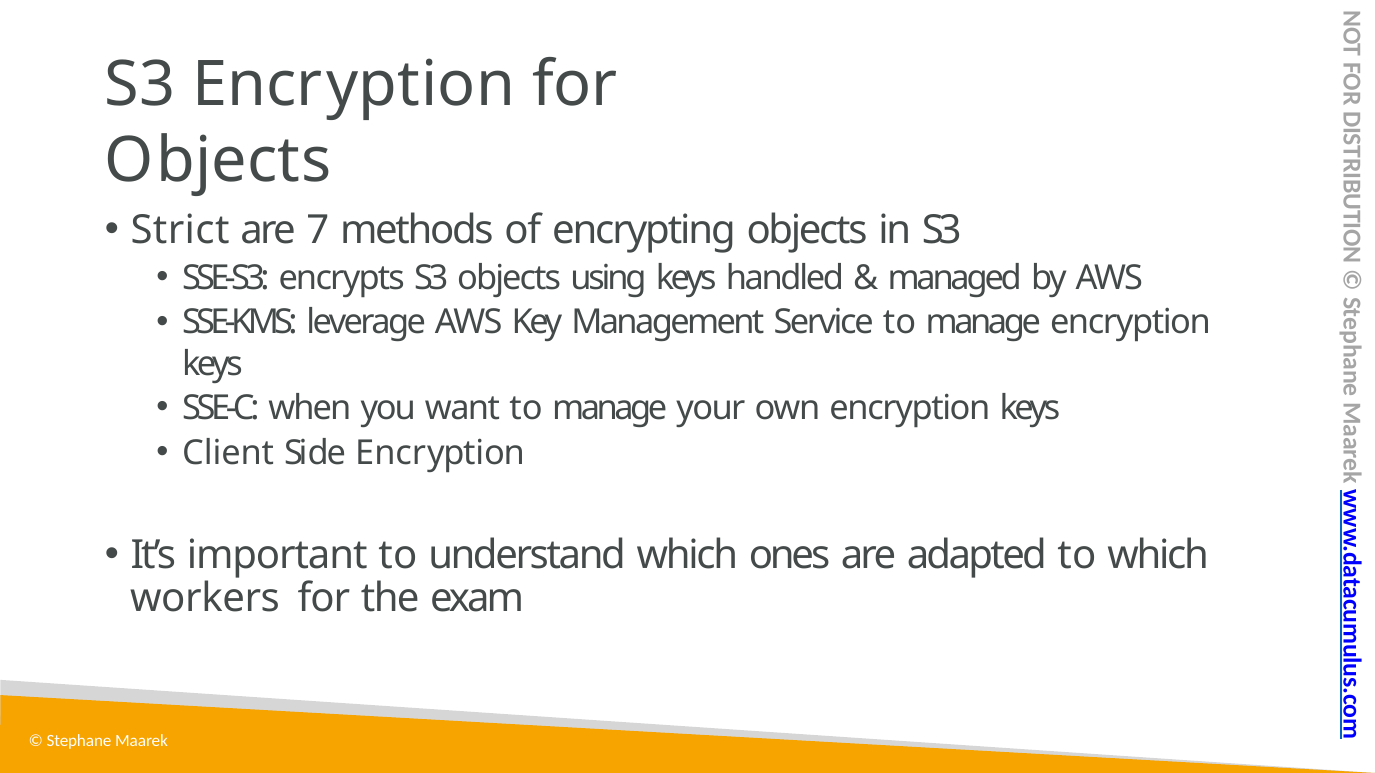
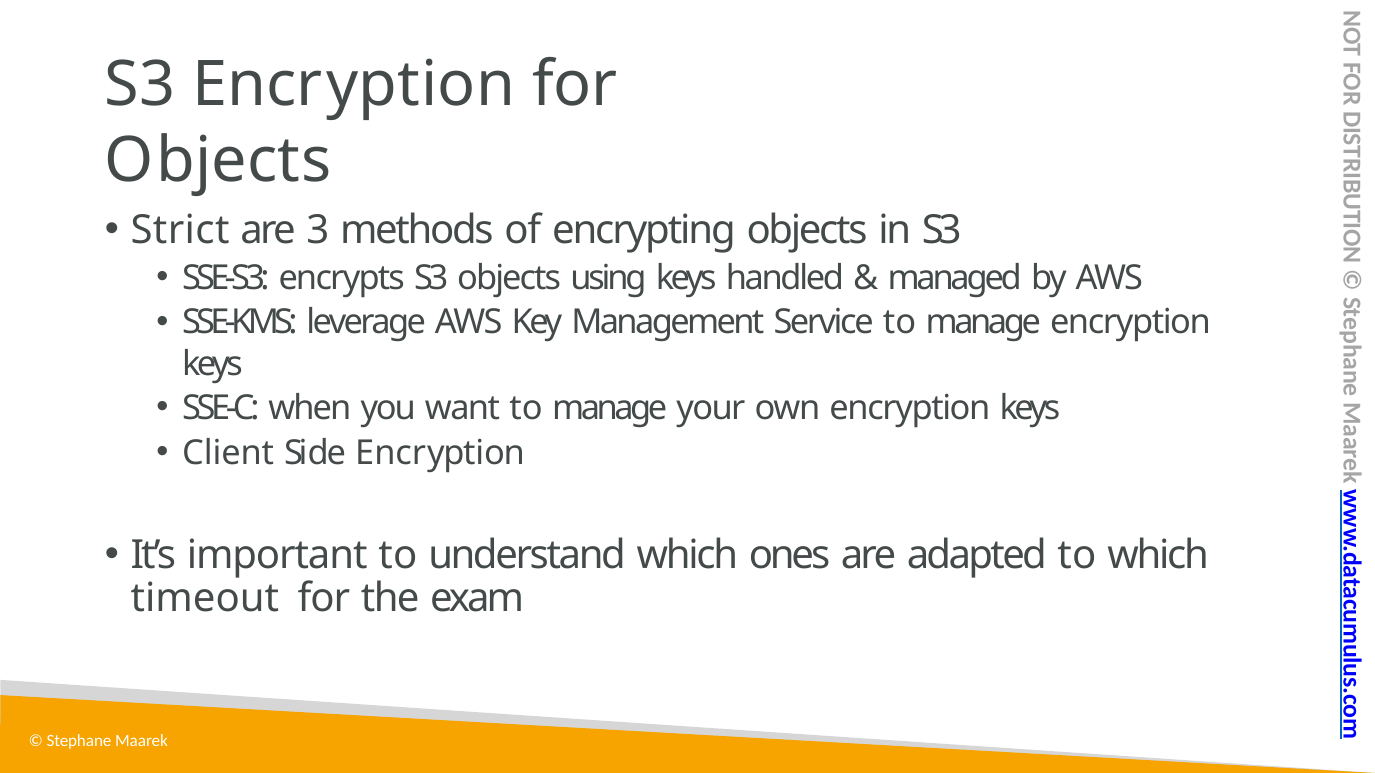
7: 7 -> 3
workers: workers -> timeout
